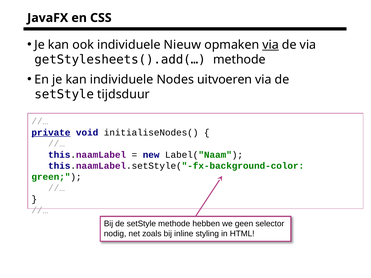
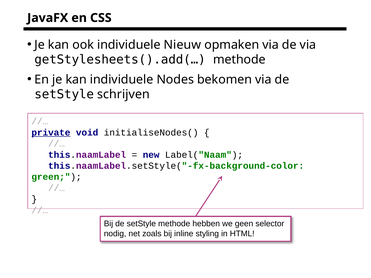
via at (271, 45) underline: present -> none
uitvoeren: uitvoeren -> bekomen
tijdsduur: tijdsduur -> schrijven
